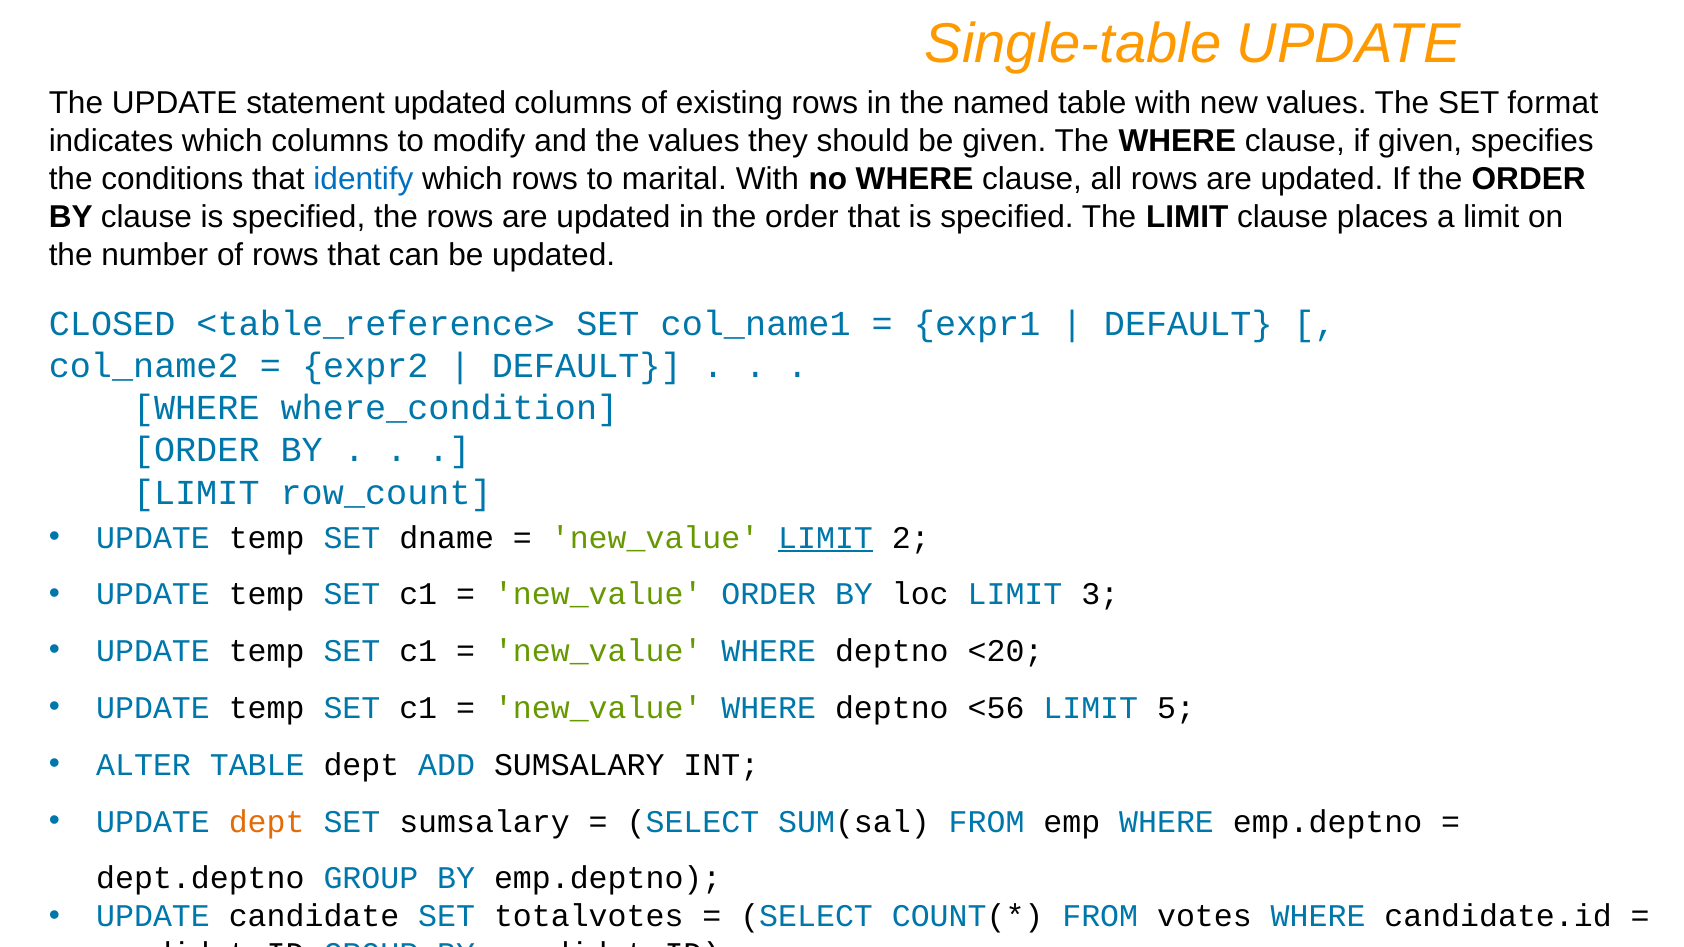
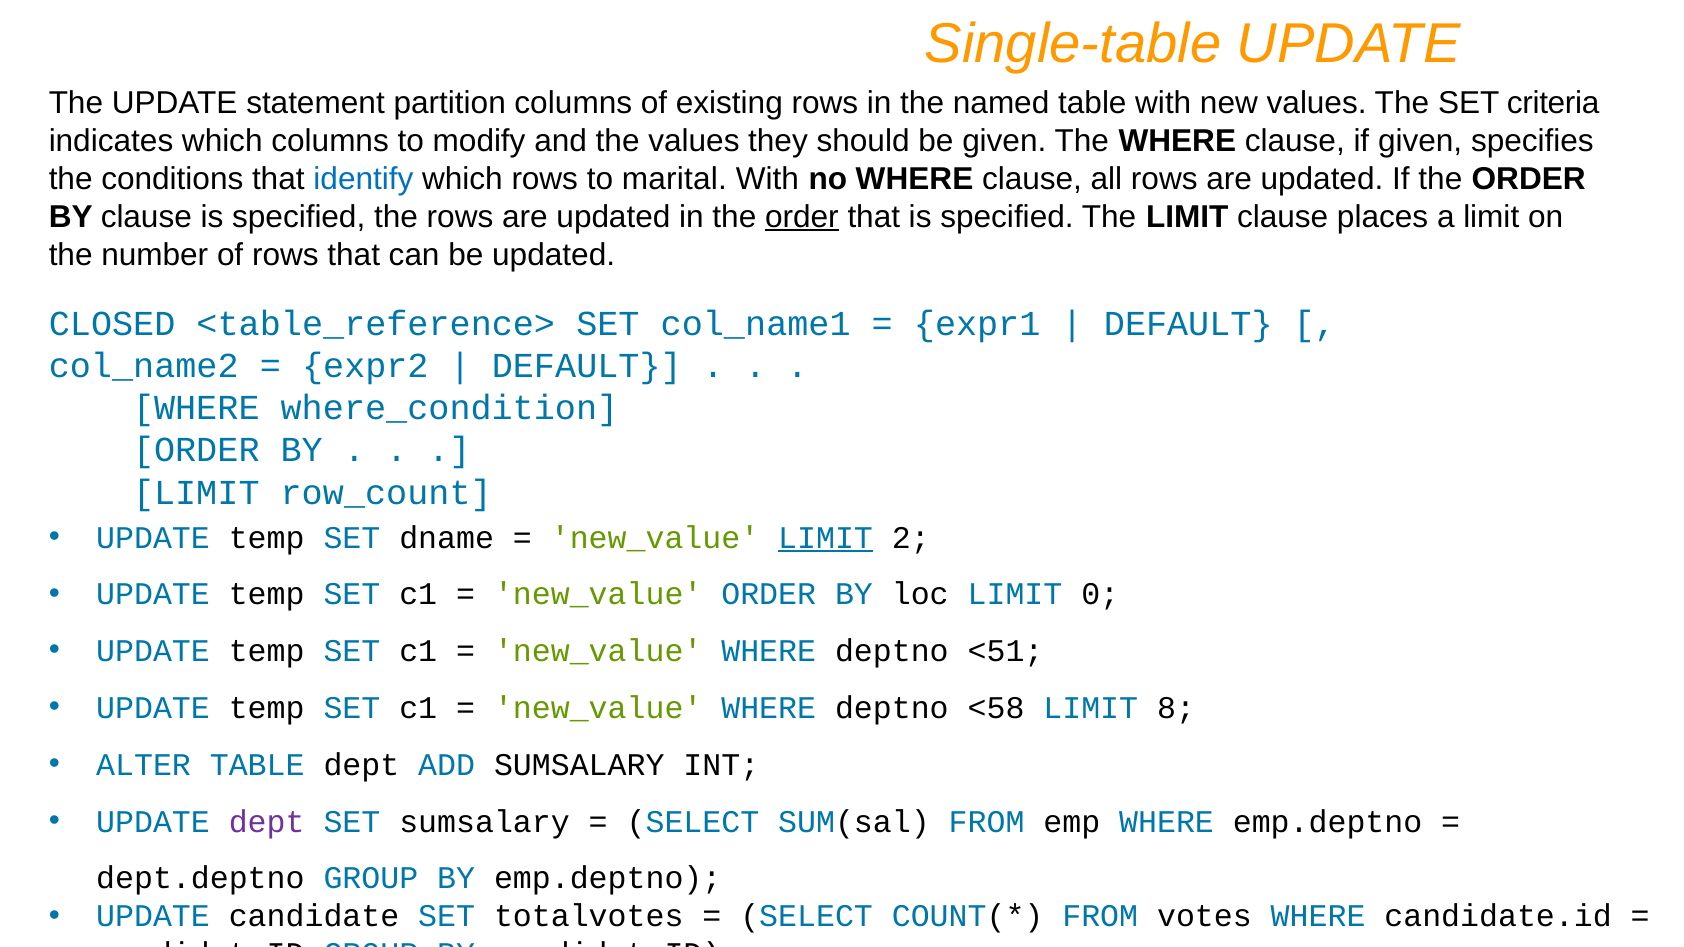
statement updated: updated -> partition
format: format -> criteria
order at (802, 217) underline: none -> present
3: 3 -> 0
<20: <20 -> <51
<56: <56 -> <58
5: 5 -> 8
dept at (267, 822) colour: orange -> purple
